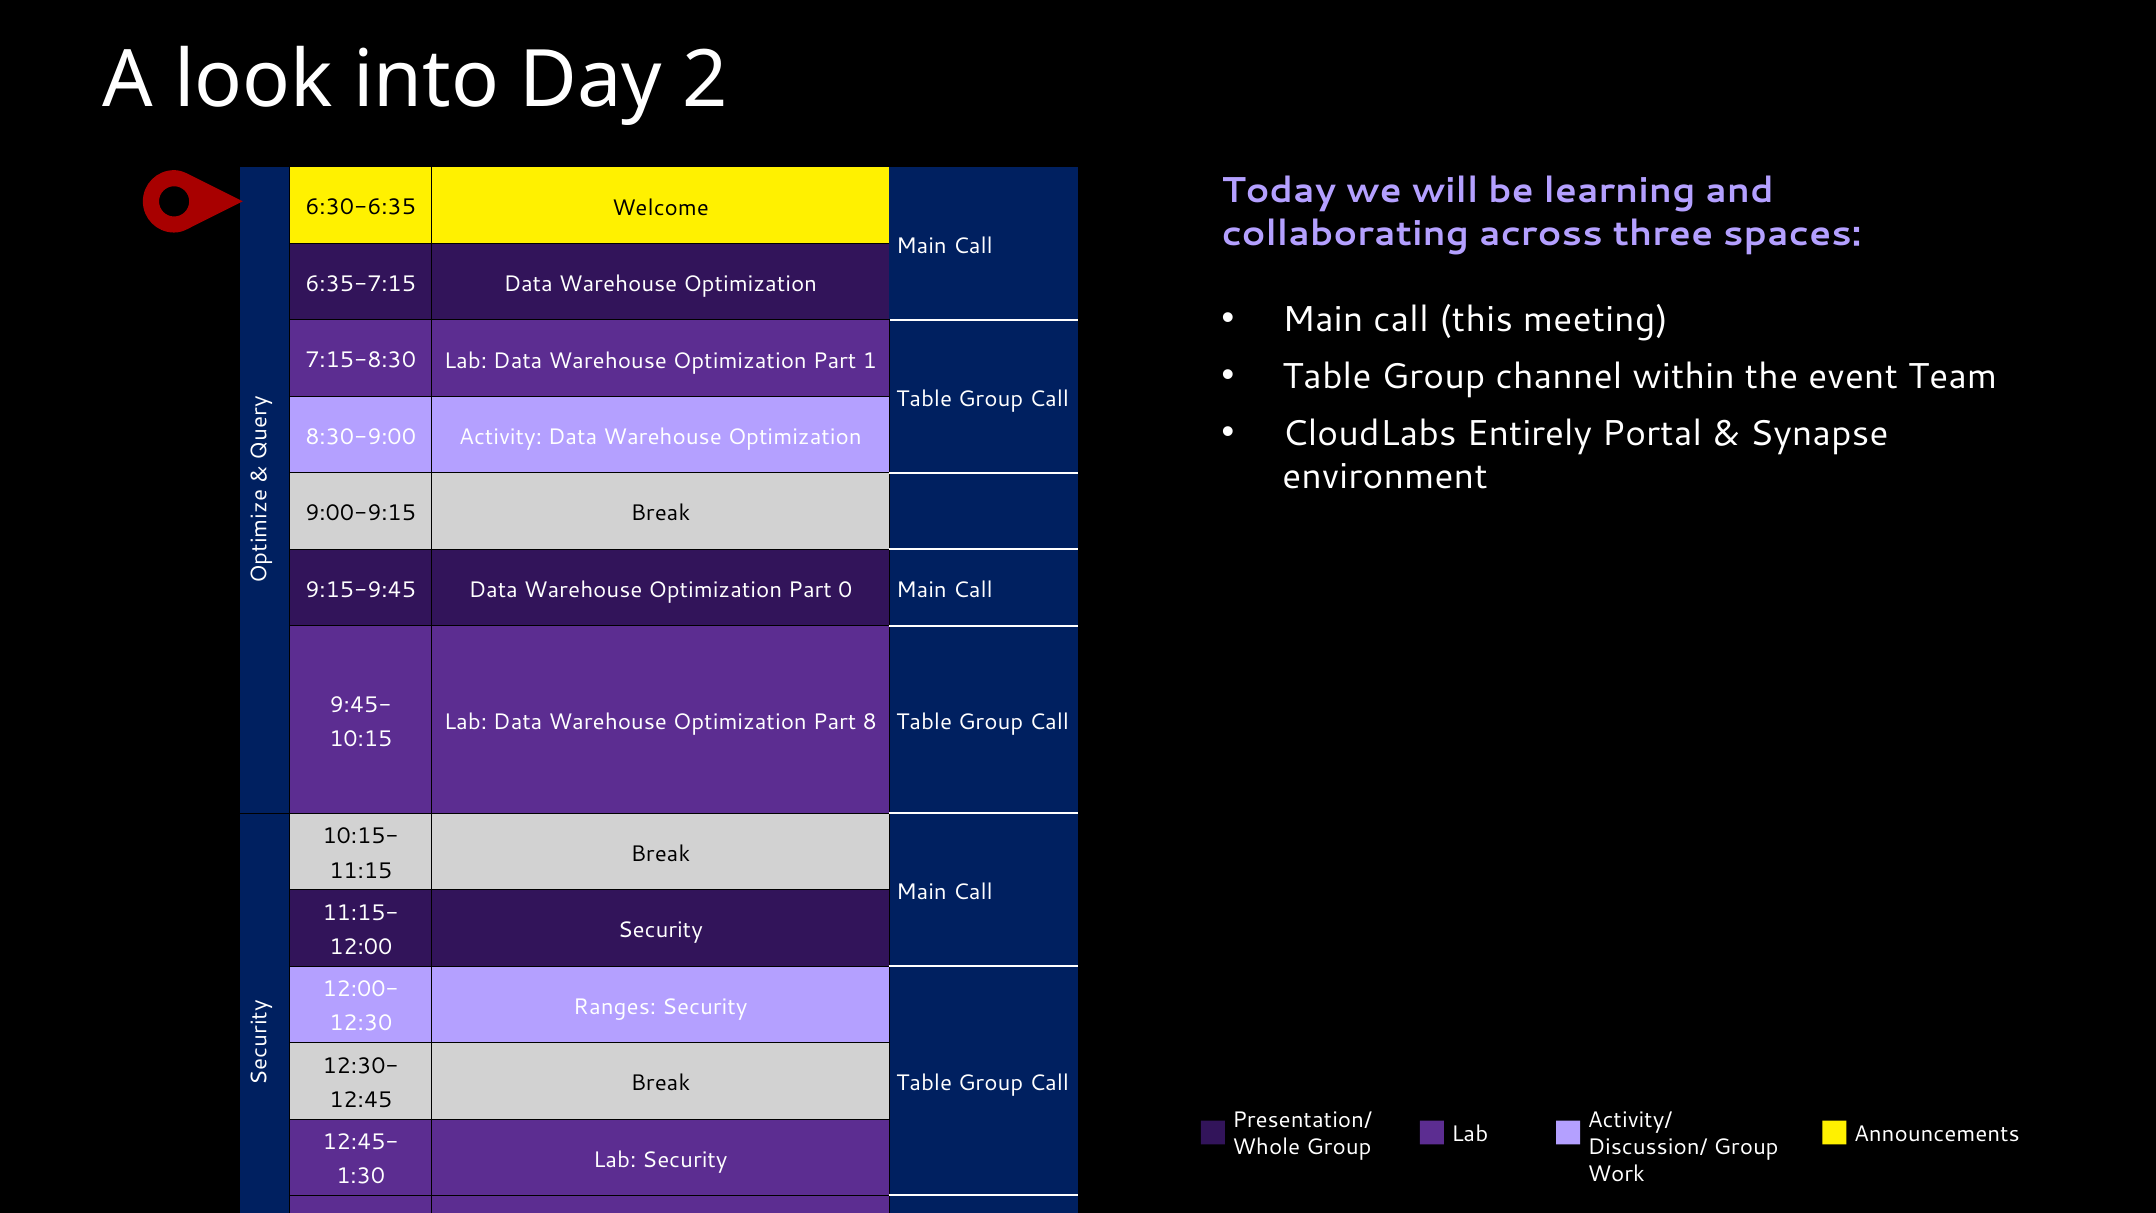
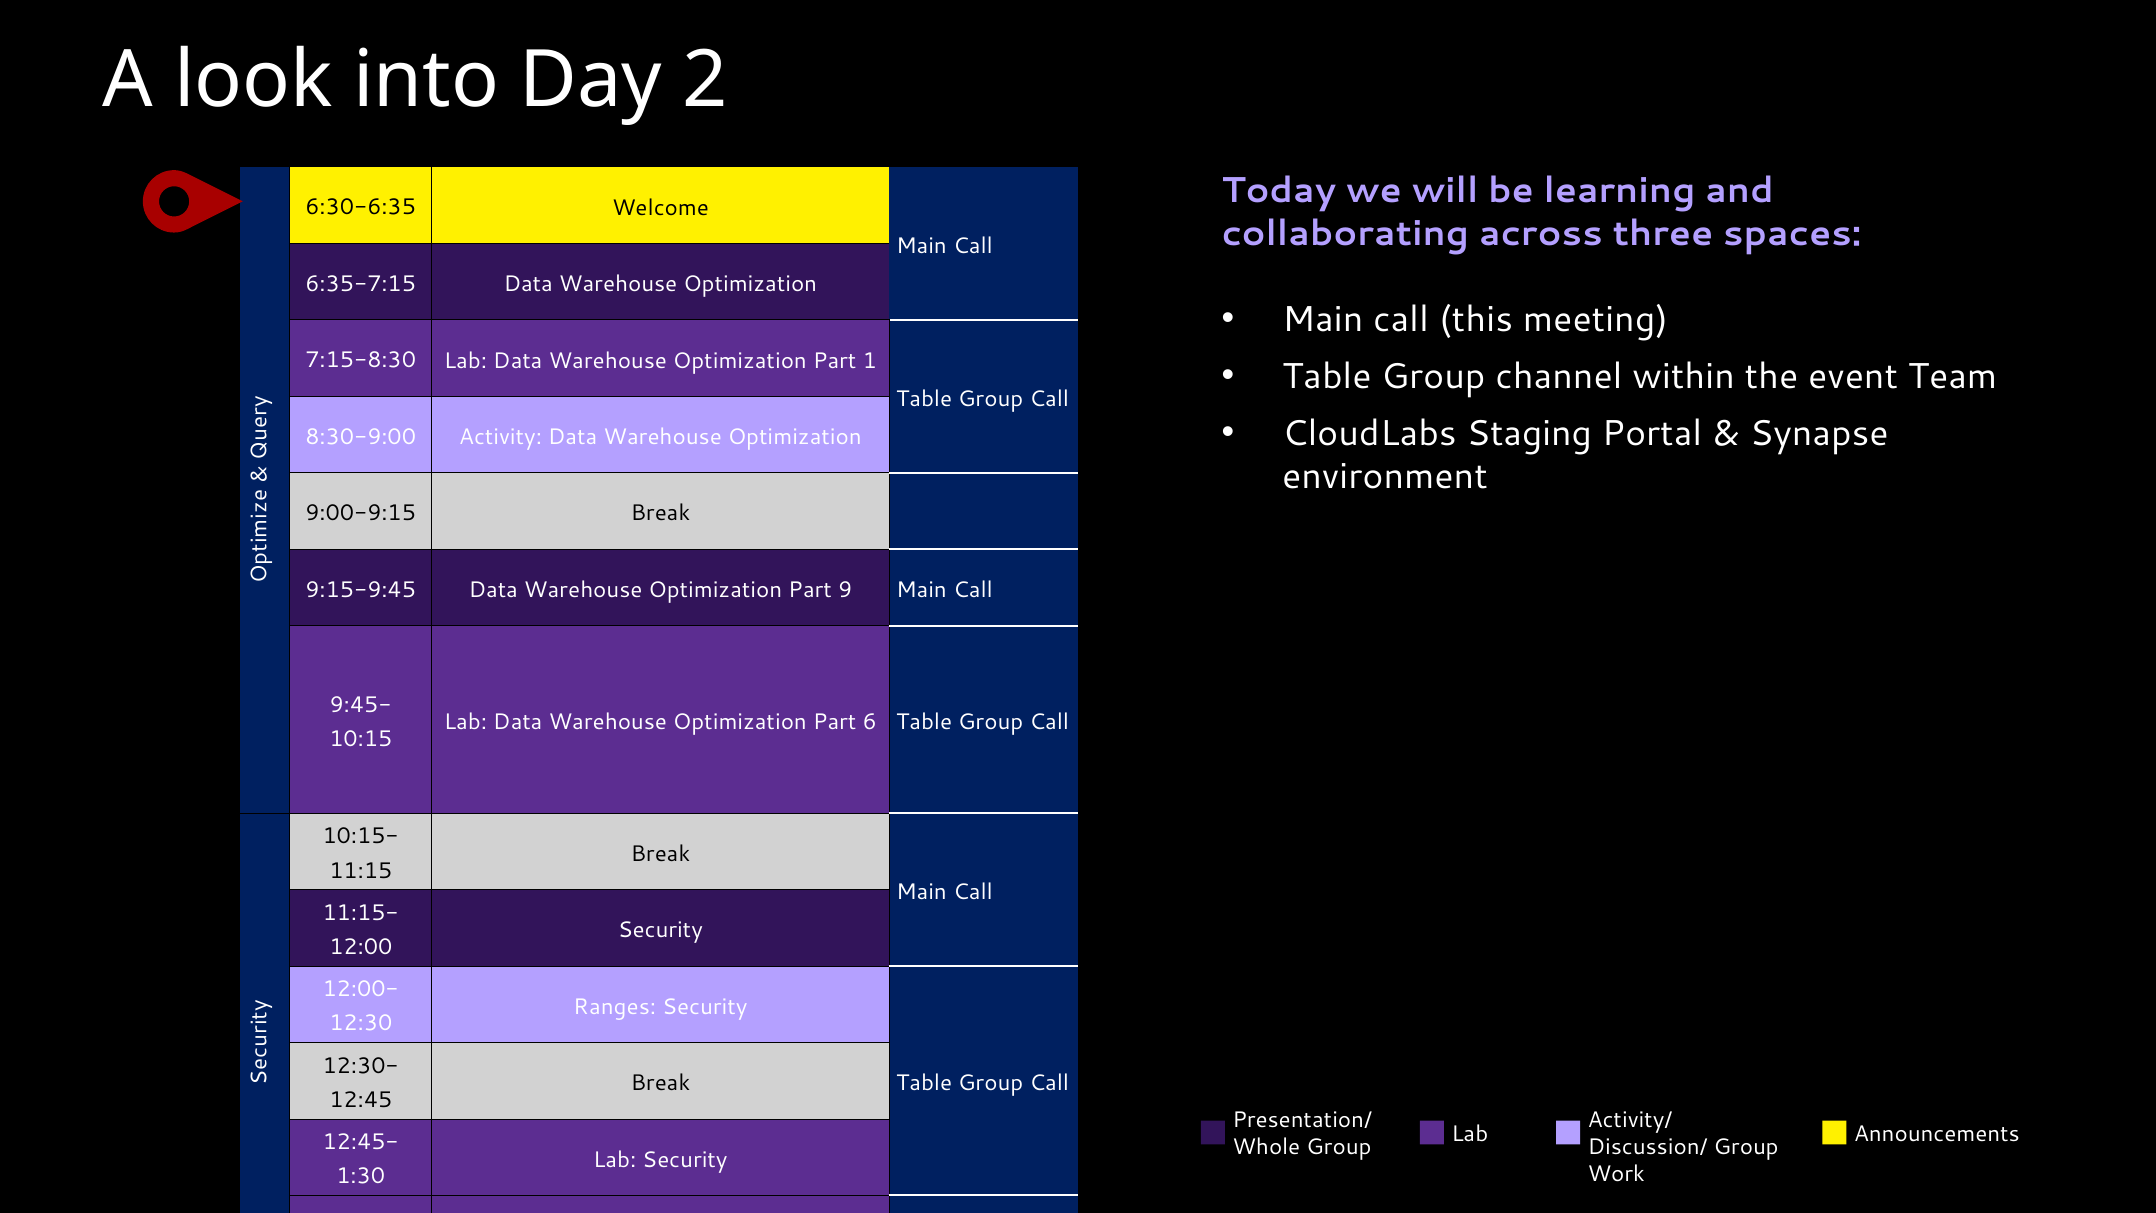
Entirely: Entirely -> Staging
0: 0 -> 9
8: 8 -> 6
